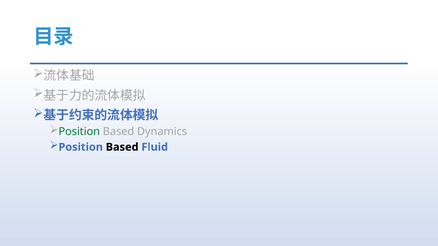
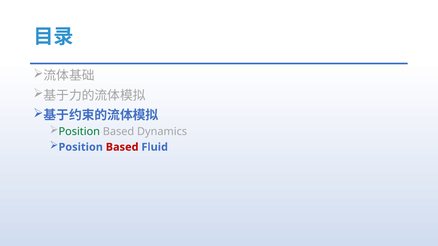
Based at (122, 147) colour: black -> red
